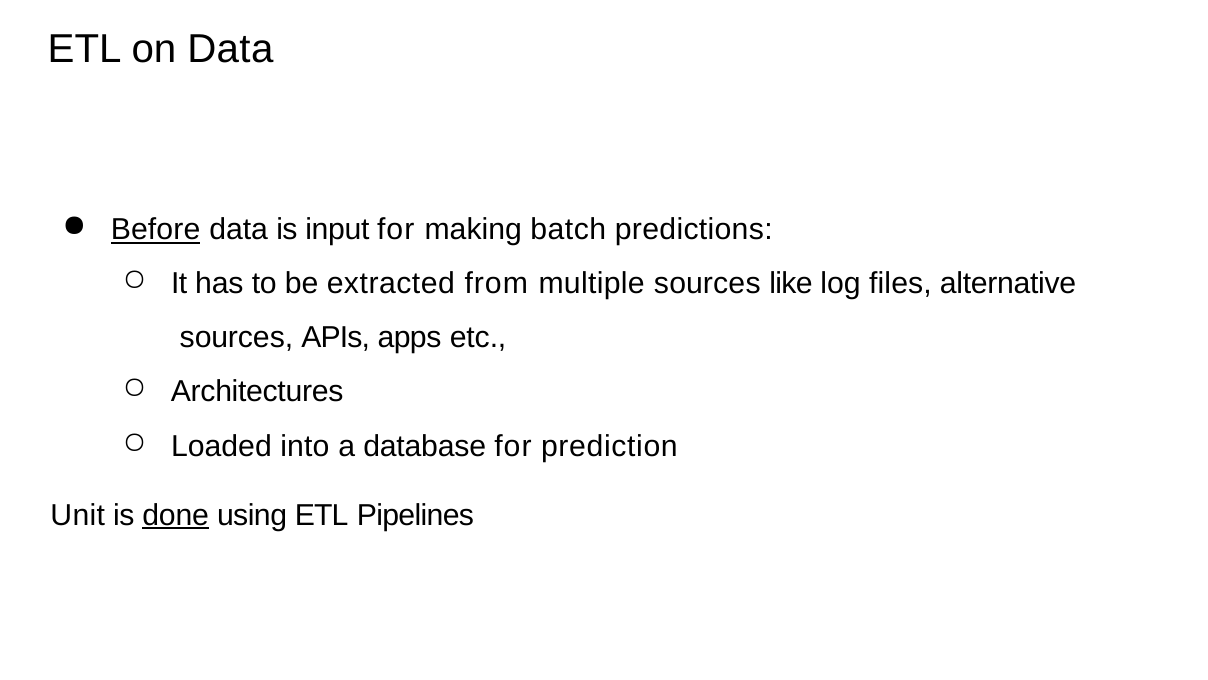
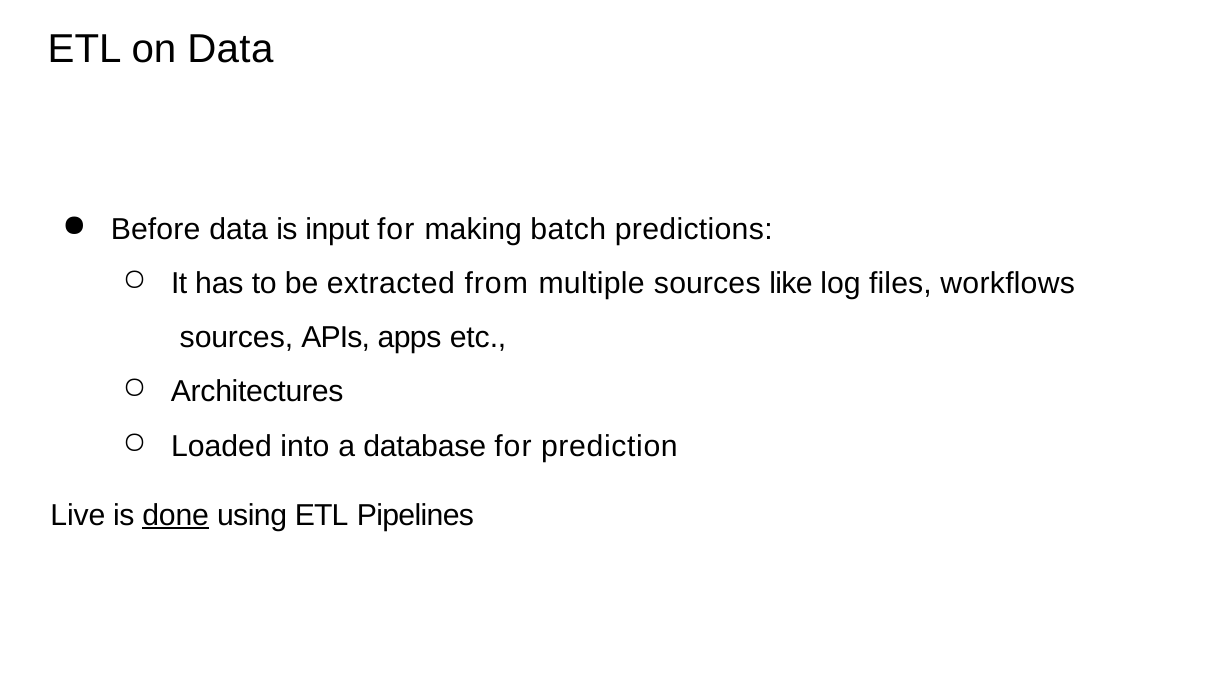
Before underline: present -> none
alternative: alternative -> workﬂows
Unit: Unit -> Live
